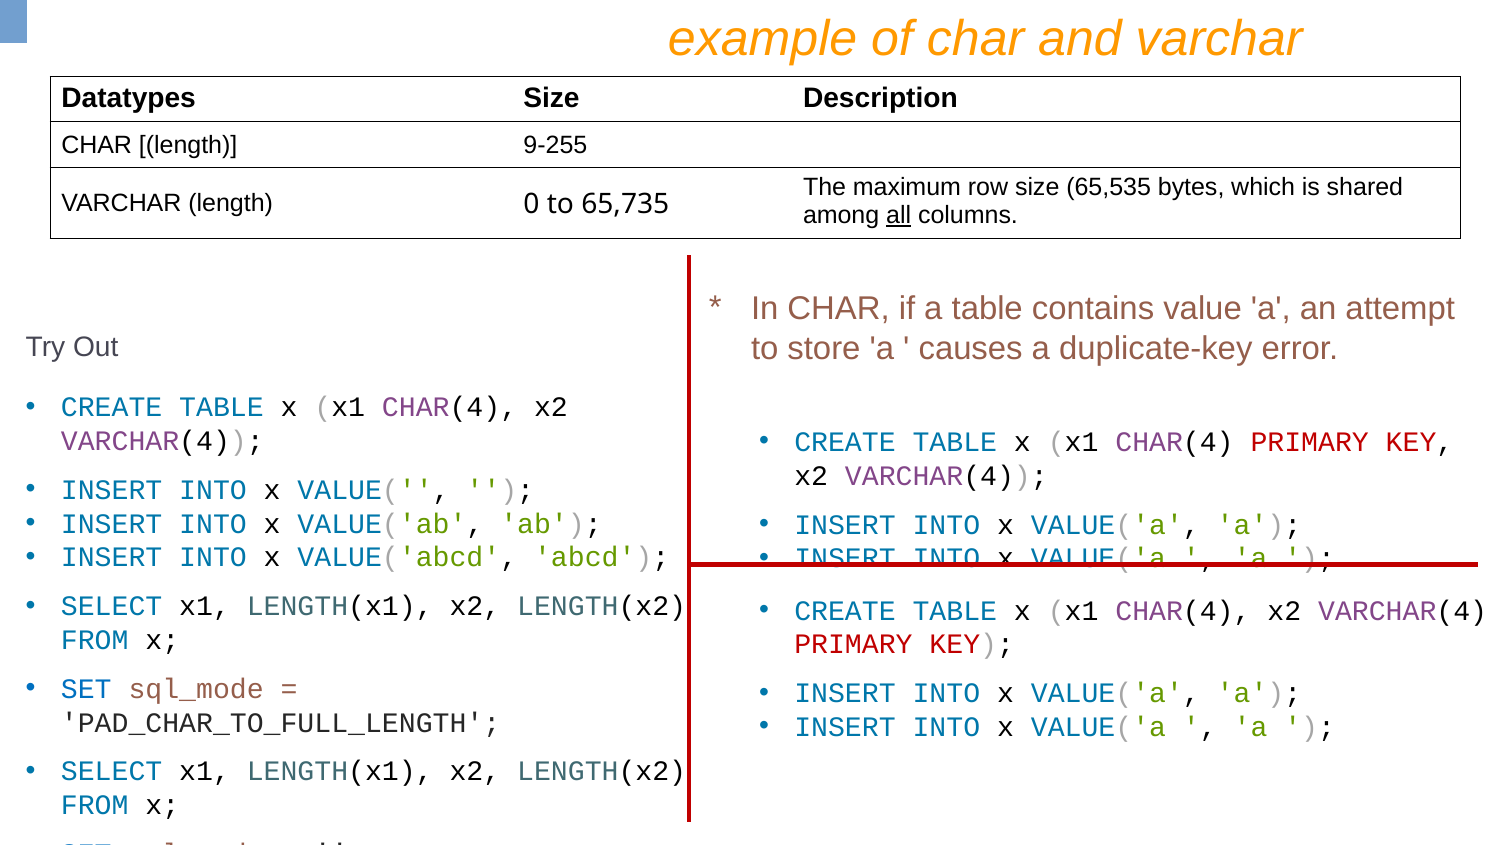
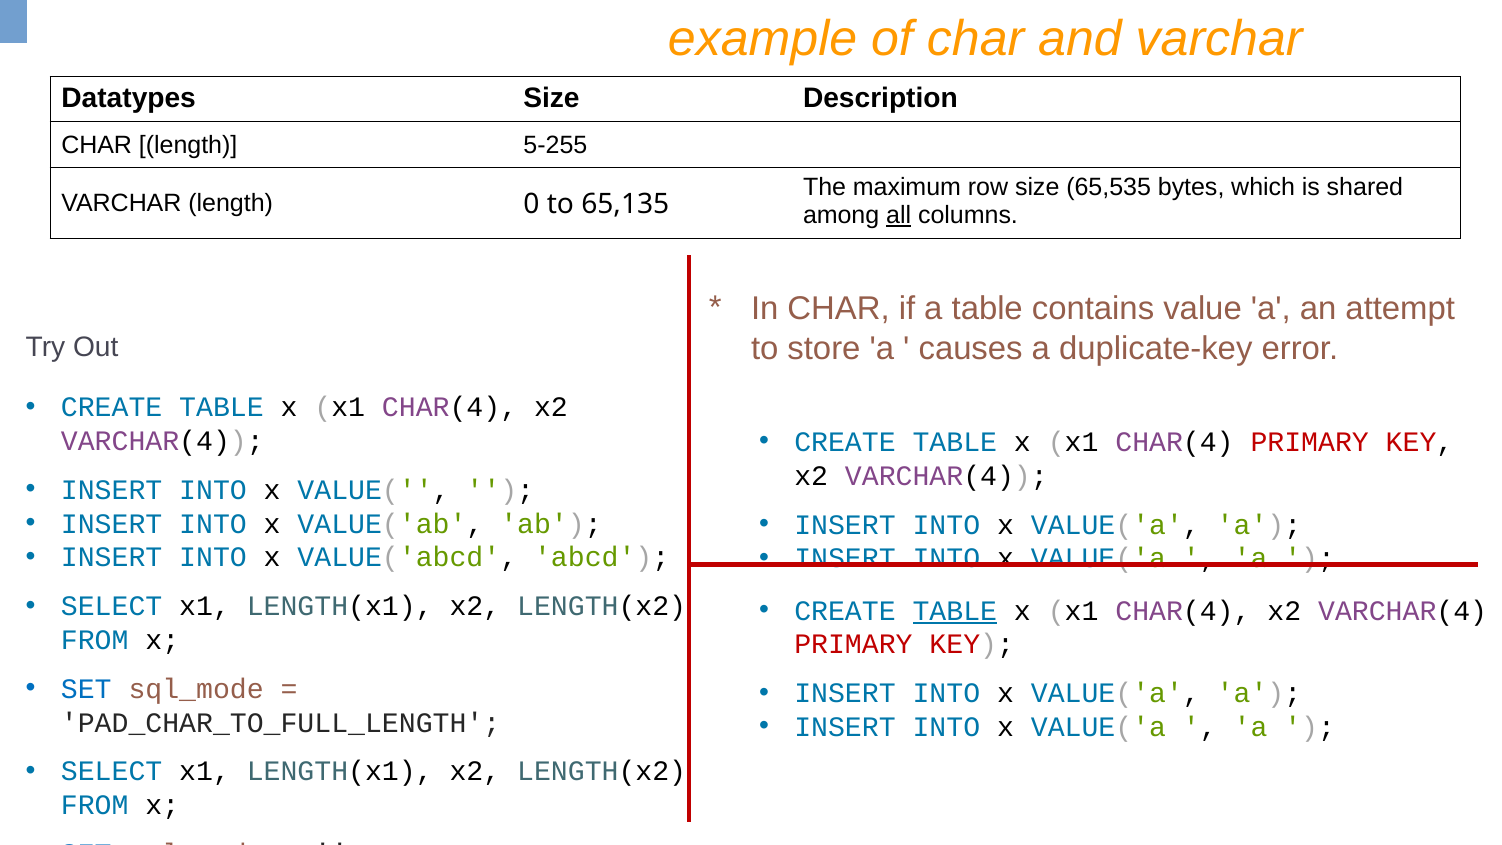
9-255: 9-255 -> 5-255
65,735: 65,735 -> 65,135
TABLE at (955, 611) underline: none -> present
